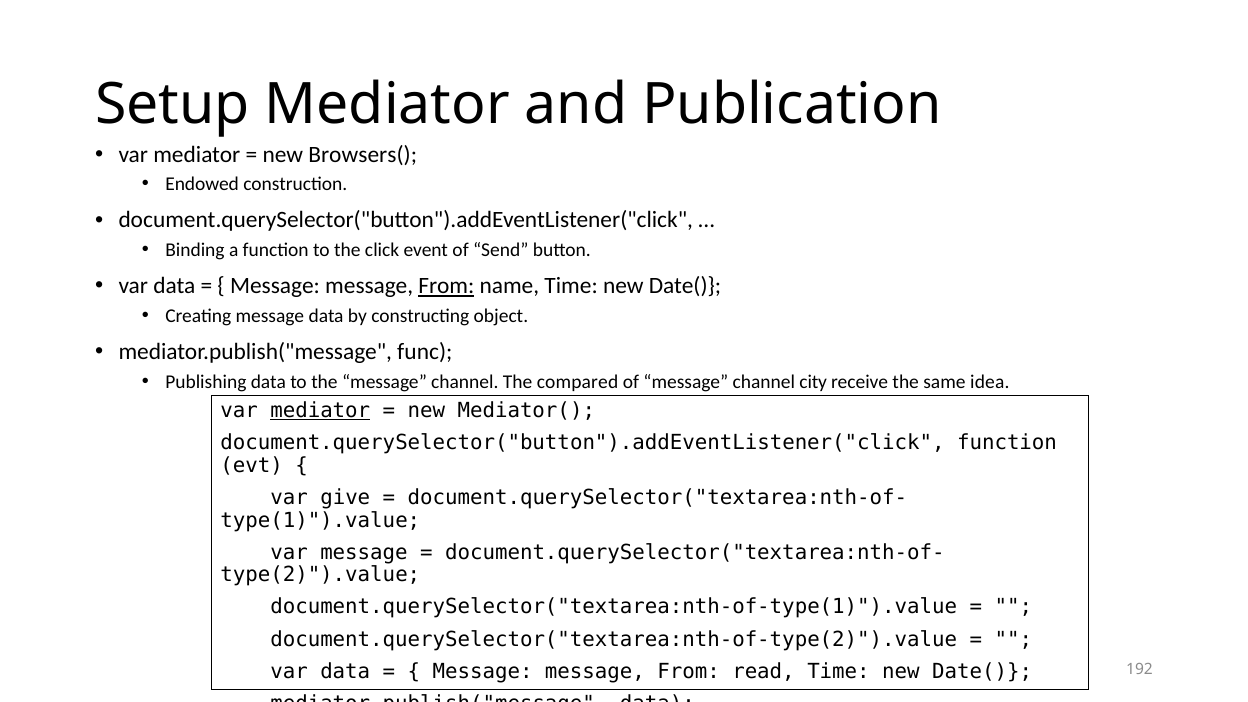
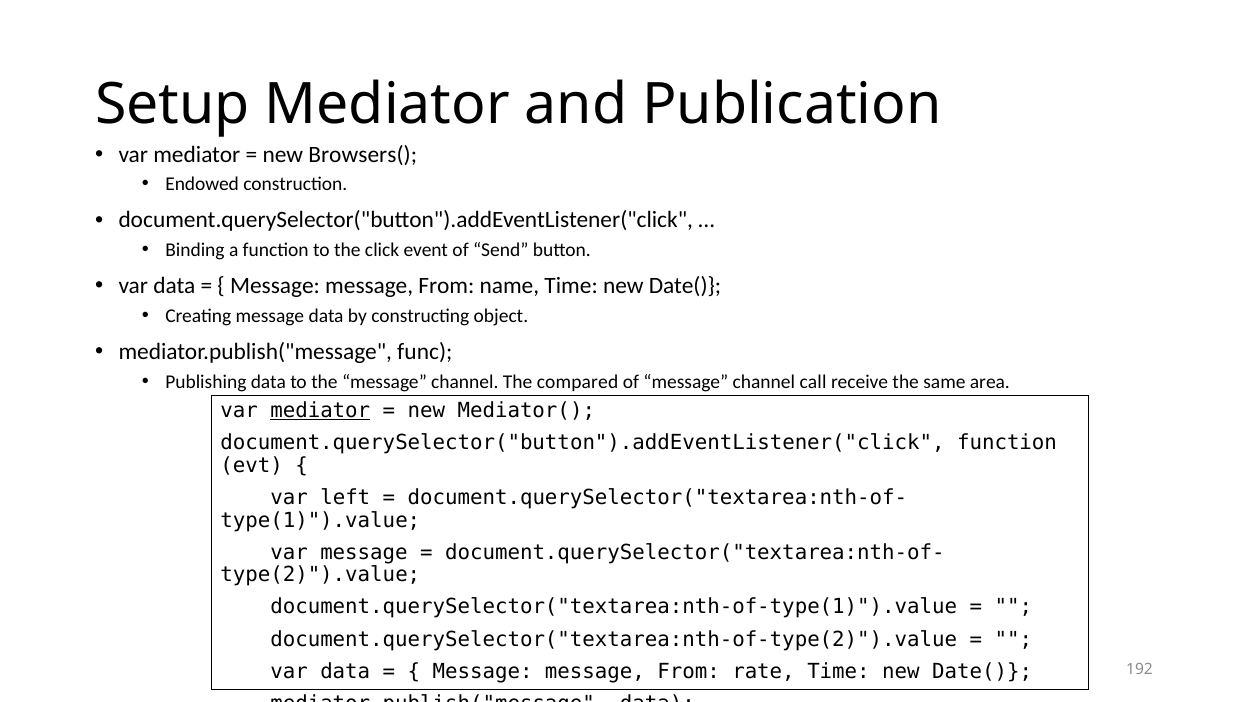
From at (446, 286) underline: present -> none
city: city -> call
idea: idea -> area
give: give -> left
read: read -> rate
